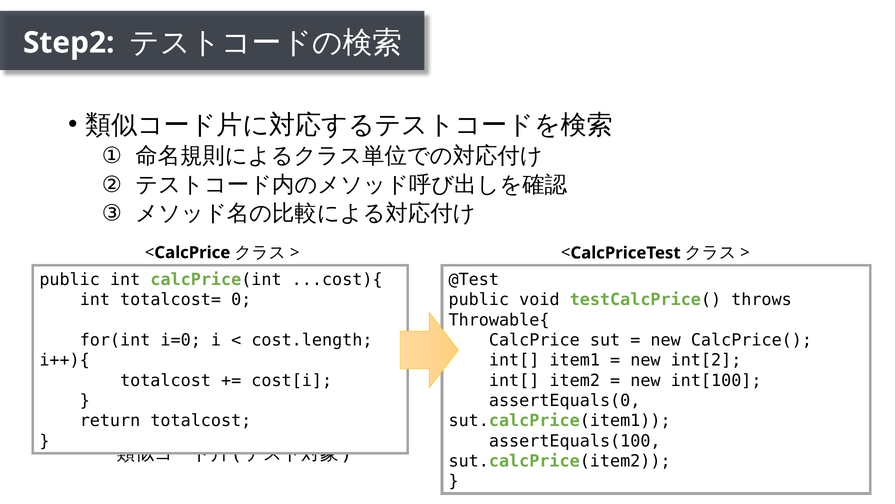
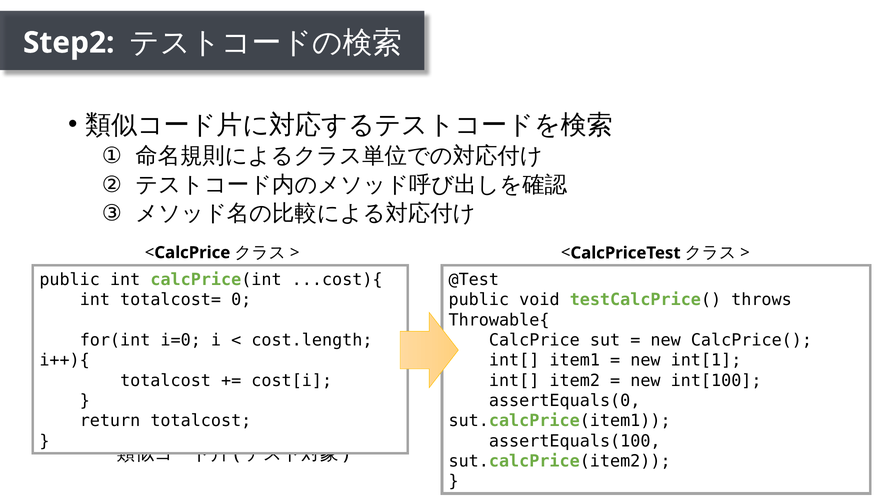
int[2: int[2 -> int[1
